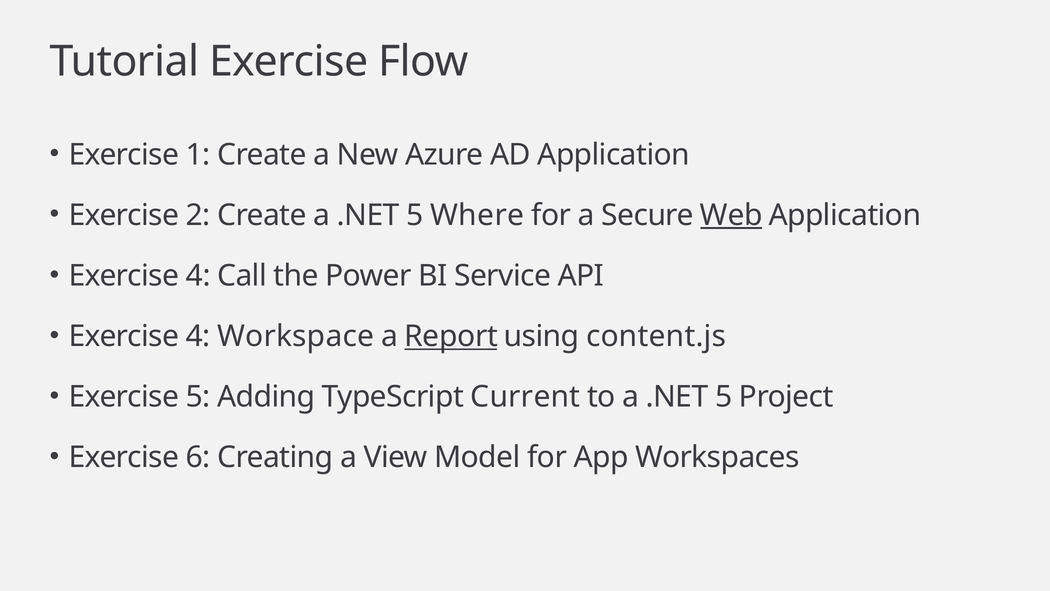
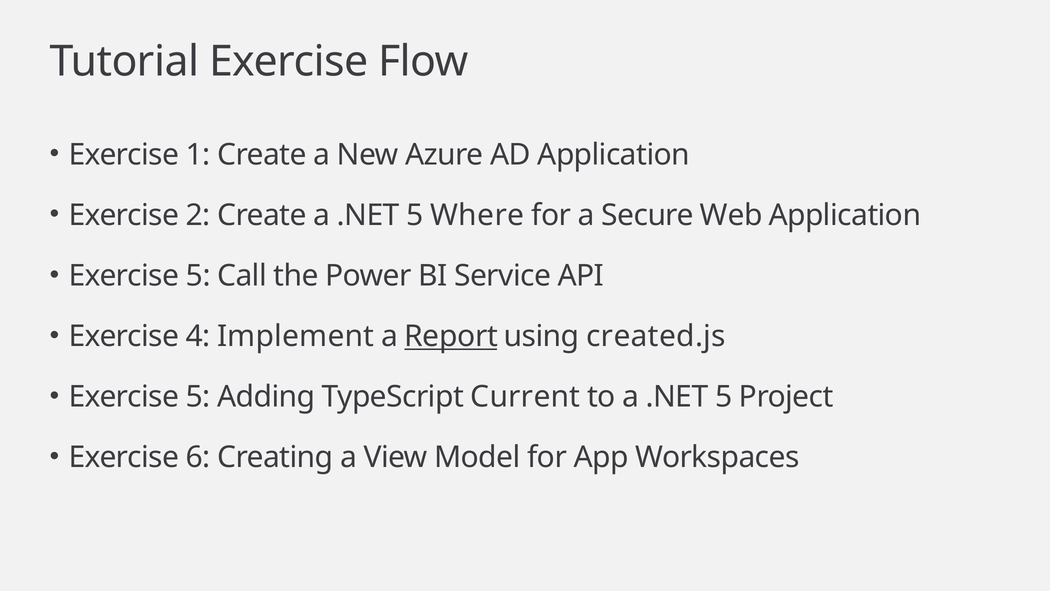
Web underline: present -> none
4 at (198, 276): 4 -> 5
Workspace: Workspace -> Implement
content.js: content.js -> created.js
